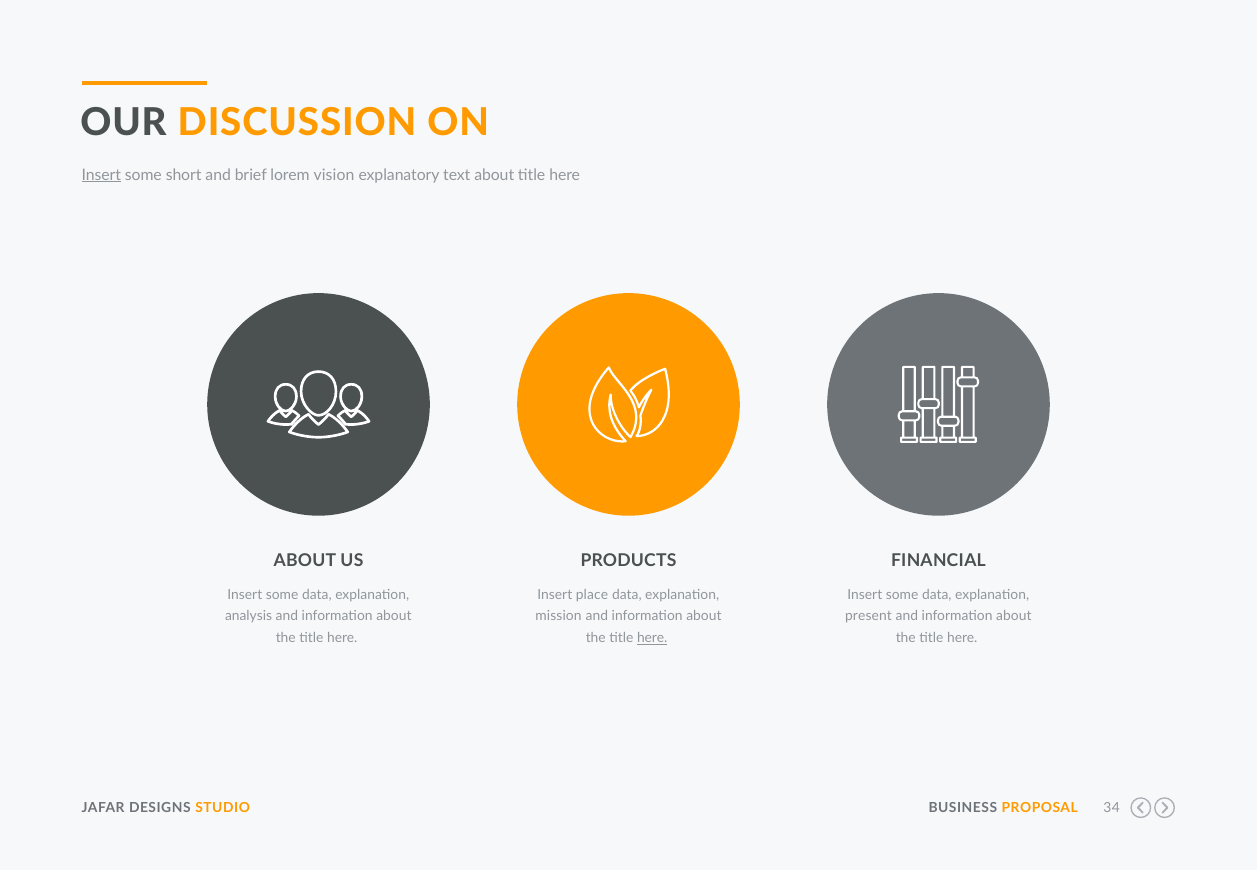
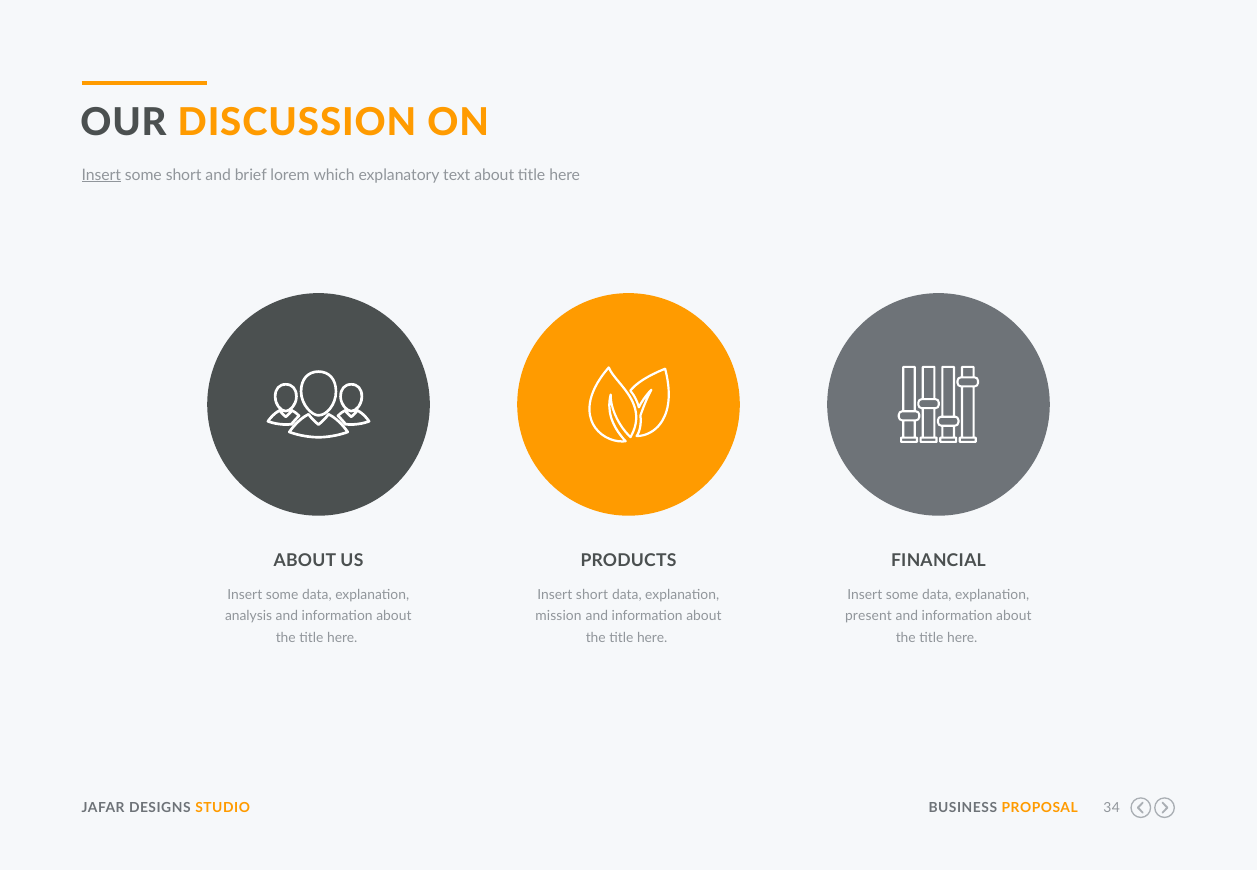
vision: vision -> which
Insert place: place -> short
here at (652, 638) underline: present -> none
